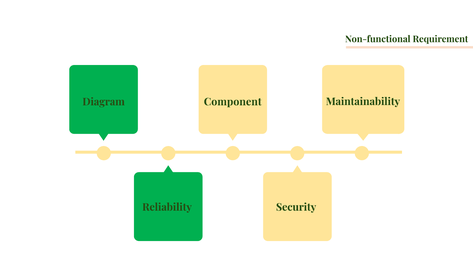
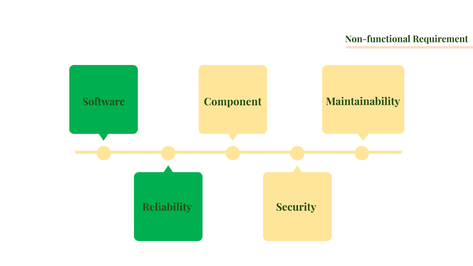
Diagram: Diagram -> Software
